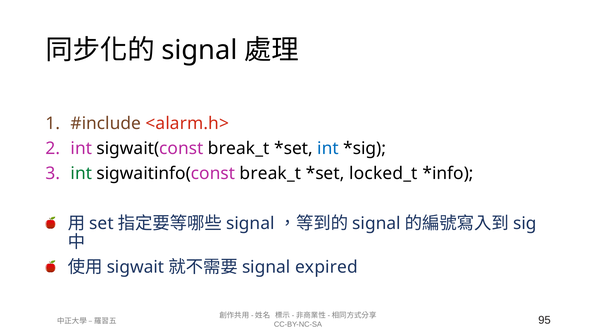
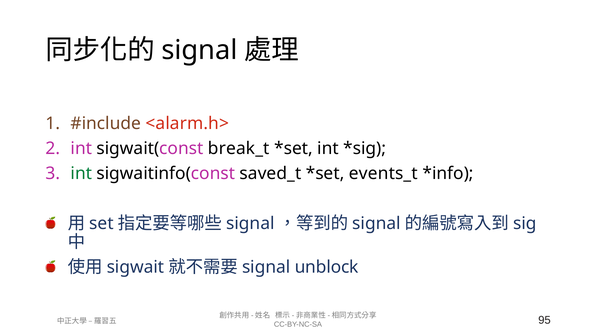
int at (328, 149) colour: blue -> black
sigwaitinfo(const break_t: break_t -> saved_t
locked_t: locked_t -> events_t
expired: expired -> unblock
